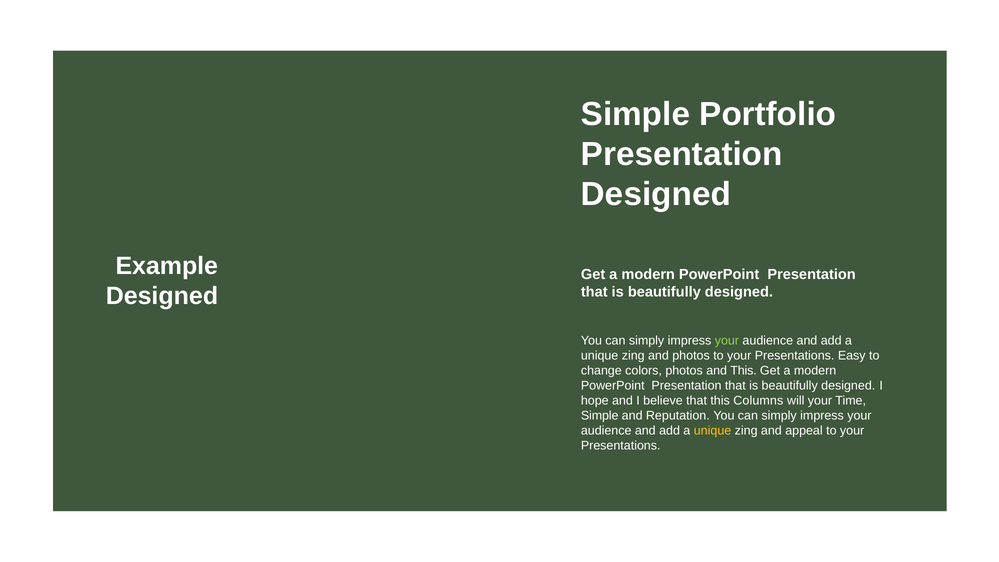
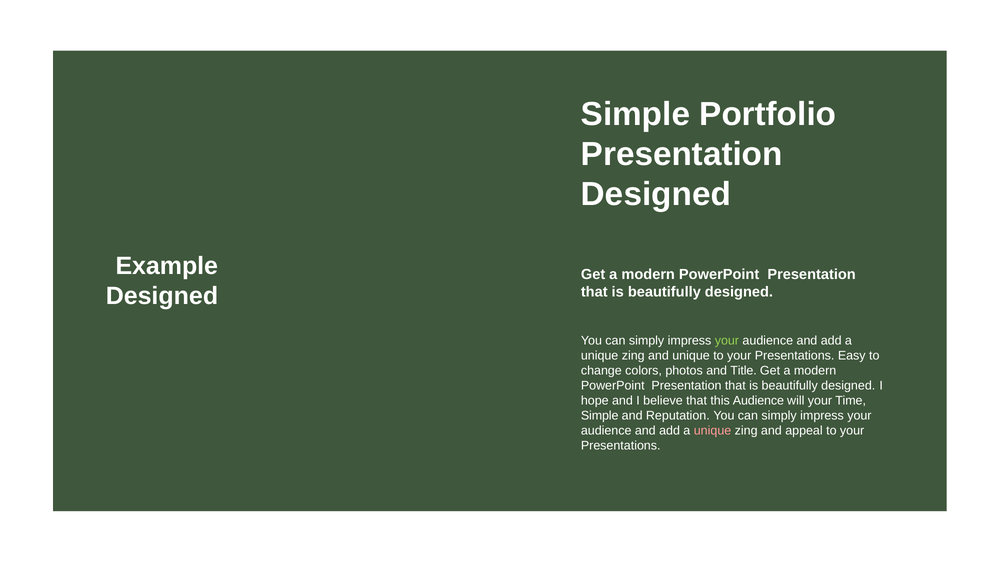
and photos: photos -> unique
and This: This -> Title
this Columns: Columns -> Audience
unique at (713, 430) colour: yellow -> pink
